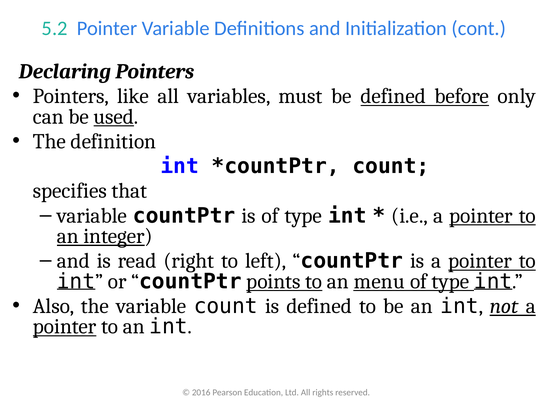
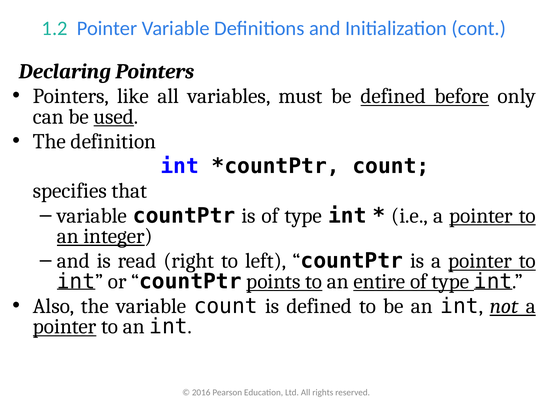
5.2: 5.2 -> 1.2
menu: menu -> entire
